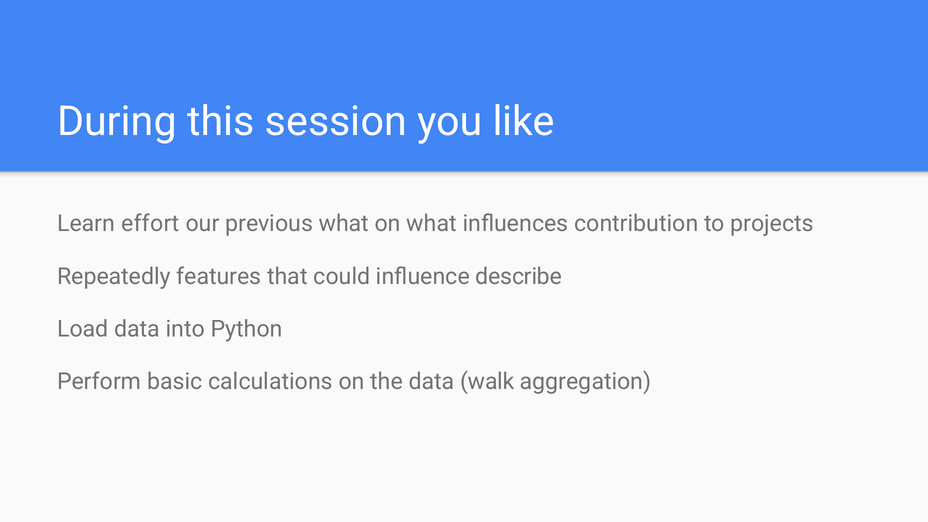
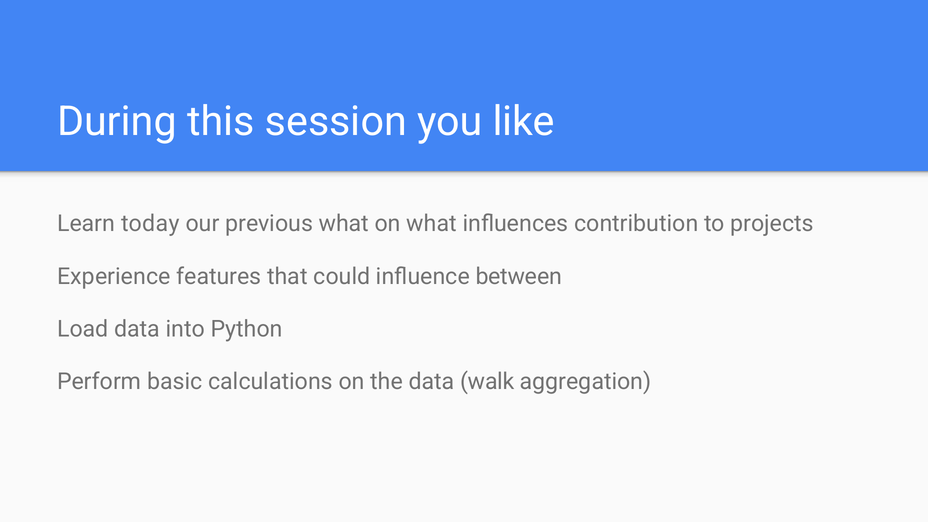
effort: effort -> today
Repeatedly: Repeatedly -> Experience
describe: describe -> between
